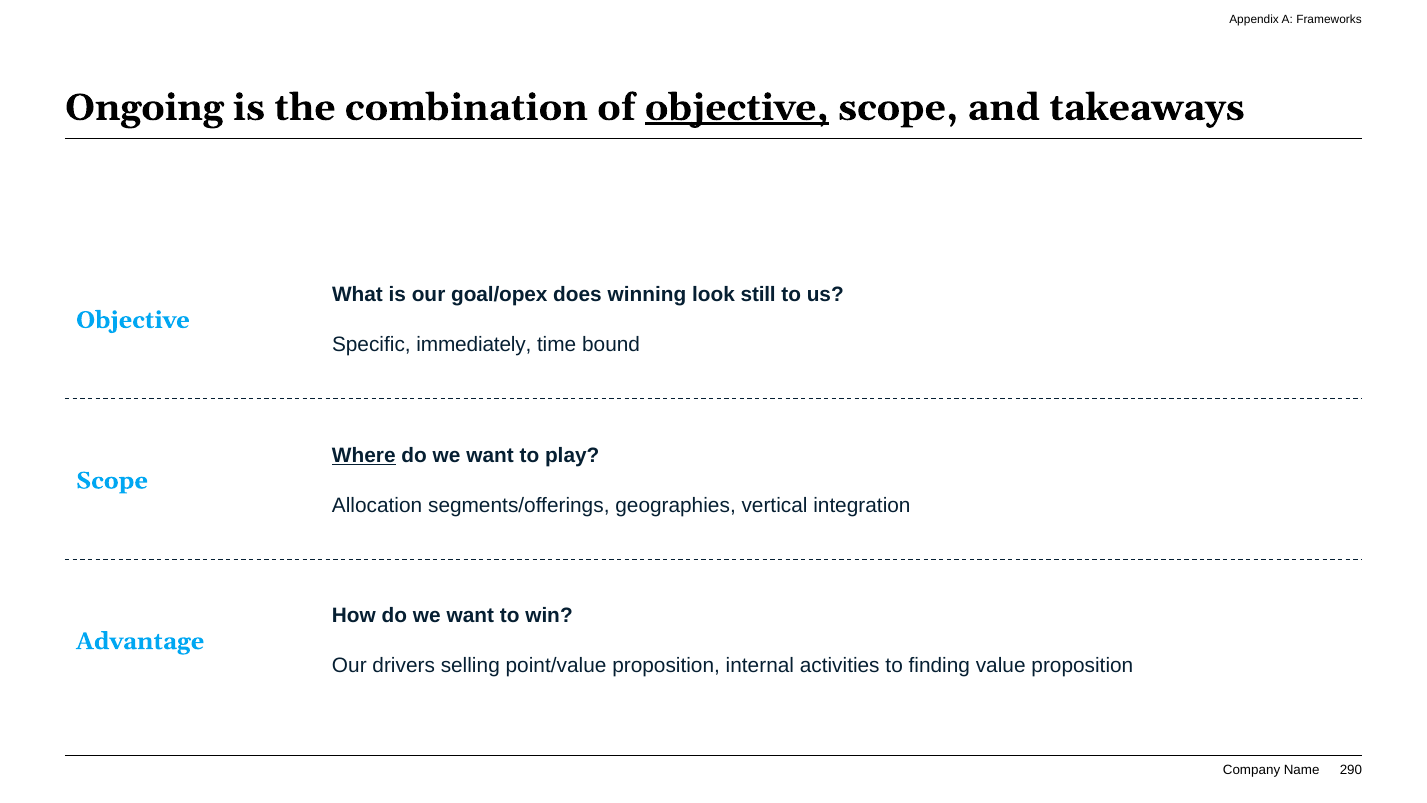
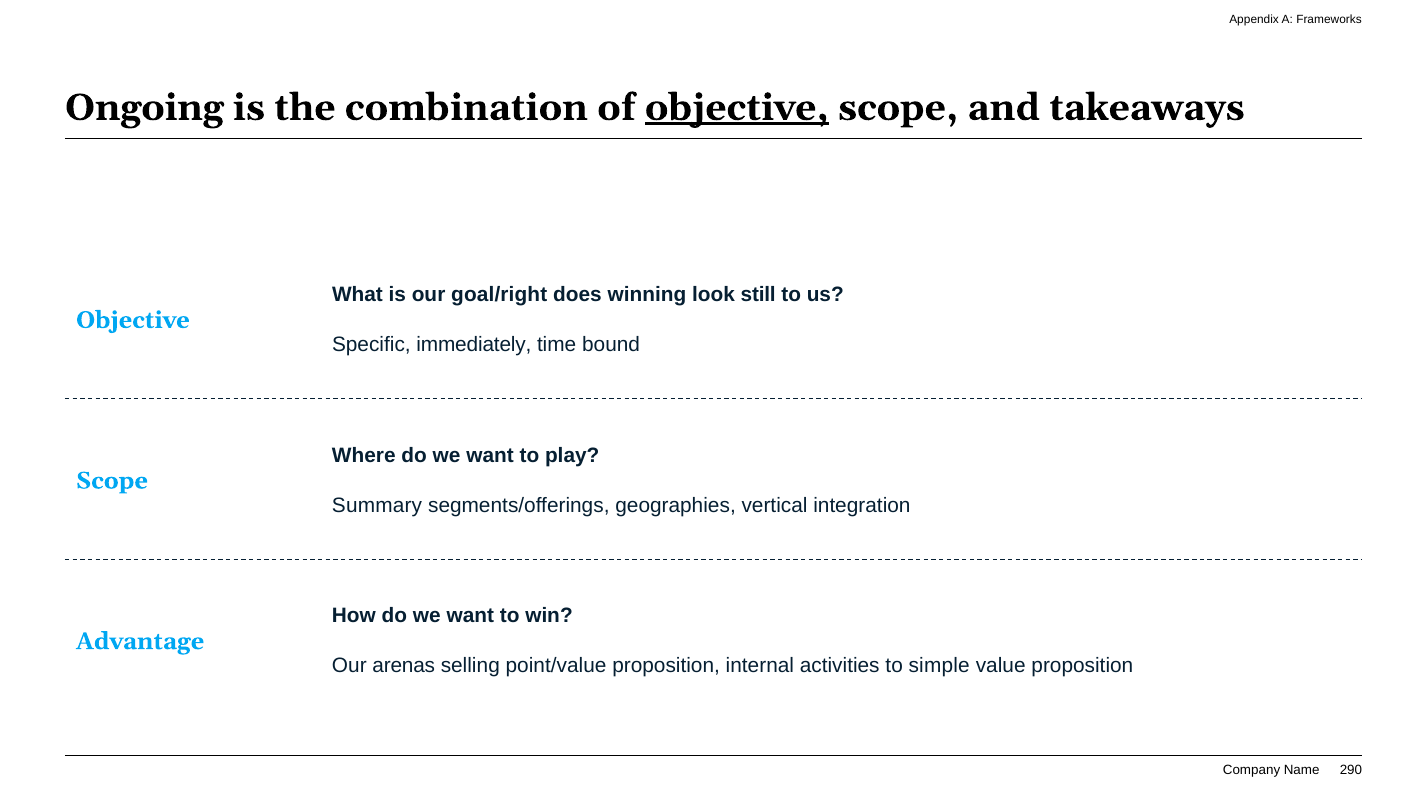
goal/opex: goal/opex -> goal/right
Where underline: present -> none
Allocation: Allocation -> Summary
drivers: drivers -> arenas
finding: finding -> simple
